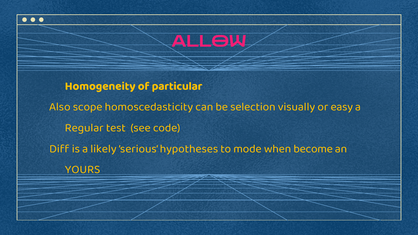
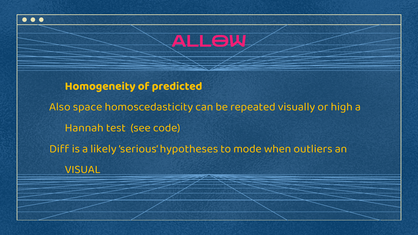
particular: particular -> predicted
scope: scope -> space
selection: selection -> repeated
easy: easy -> high
Regular: Regular -> Hannah
become: become -> outliers
YOURS: YOURS -> VISUAL
